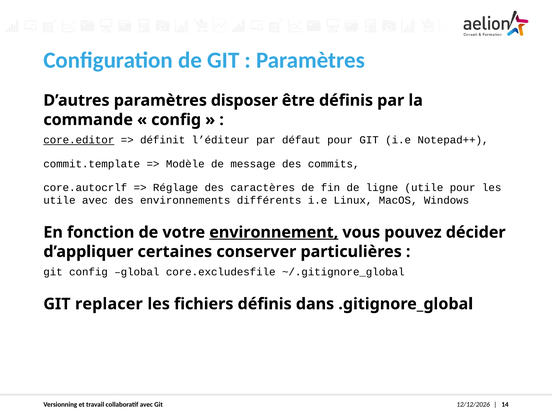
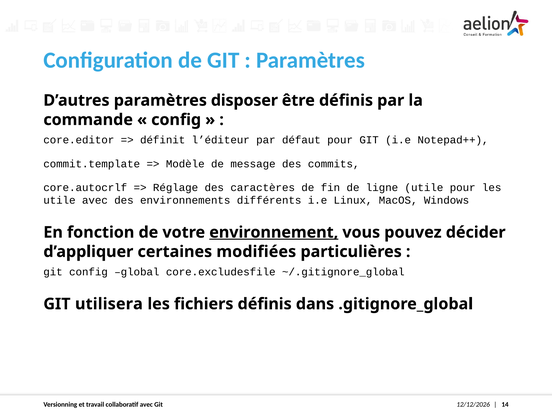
core.editor underline: present -> none
conserver: conserver -> modifiées
replacer: replacer -> utilisera
